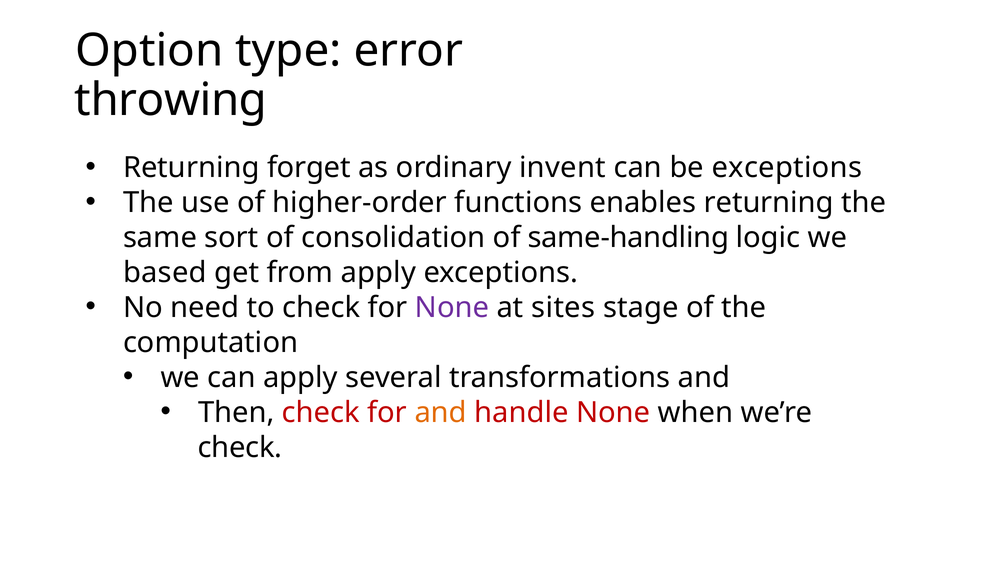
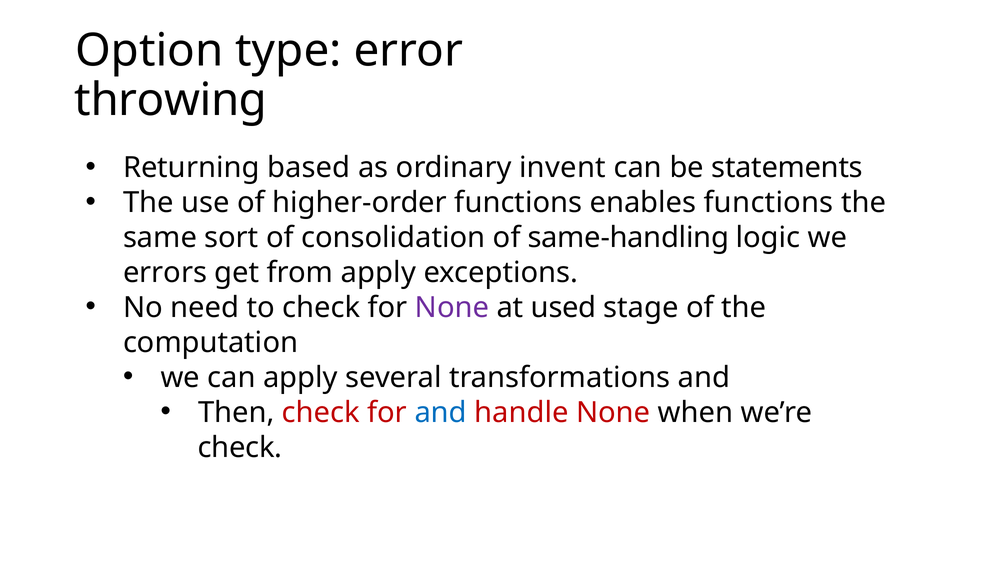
forget: forget -> based
be exceptions: exceptions -> statements
enables returning: returning -> functions
based: based -> errors
sites: sites -> used
and at (441, 413) colour: orange -> blue
